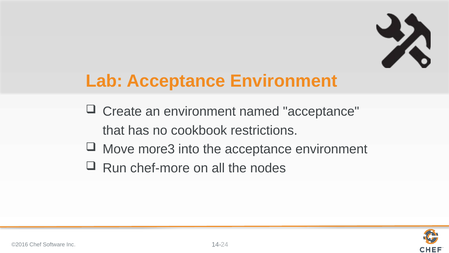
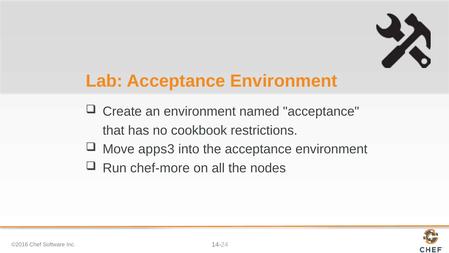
more3: more3 -> apps3
